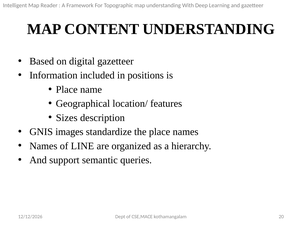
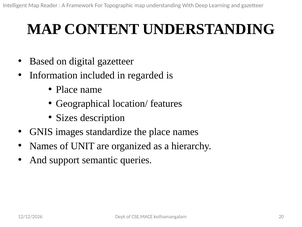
positions: positions -> regarded
LINE: LINE -> UNIT
